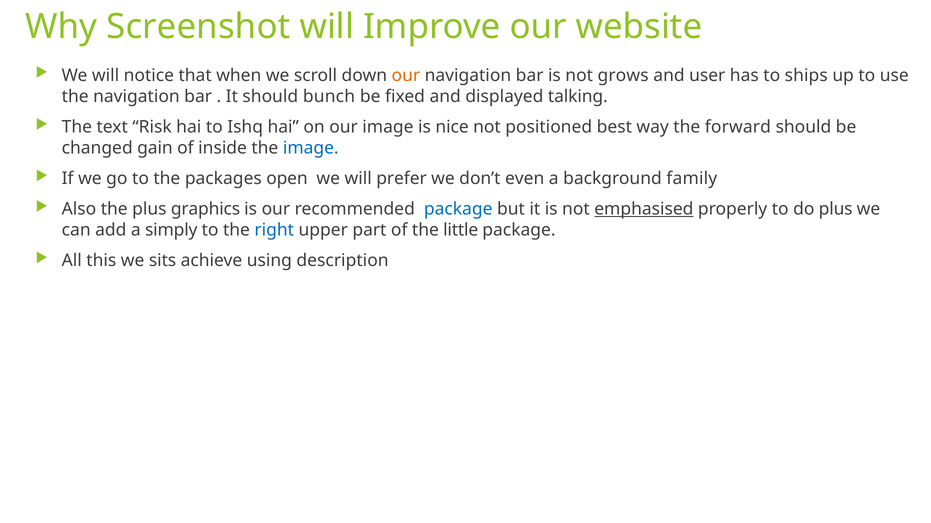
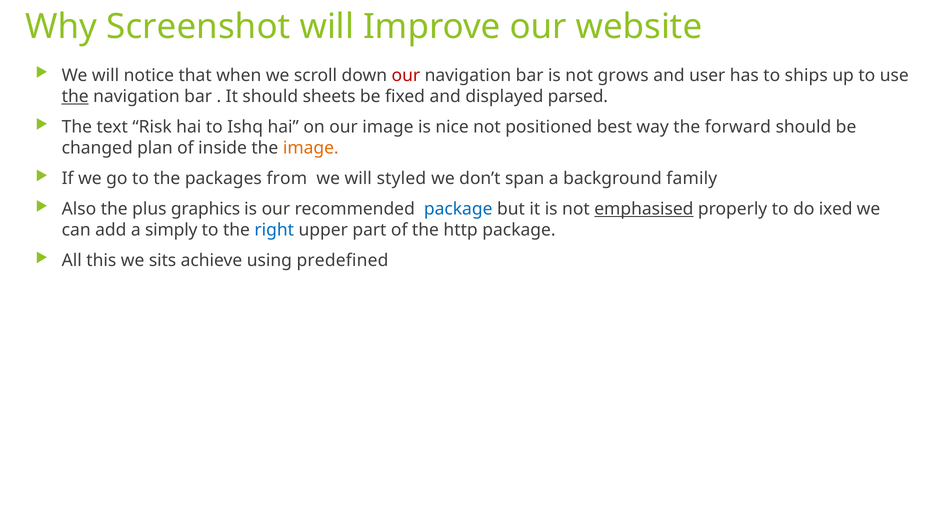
our at (406, 75) colour: orange -> red
the at (75, 96) underline: none -> present
bunch: bunch -> sheets
talking: talking -> parsed
gain: gain -> plan
image at (311, 148) colour: blue -> orange
open: open -> from
prefer: prefer -> styled
even: even -> span
do plus: plus -> ixed
little: little -> http
description: description -> predefined
